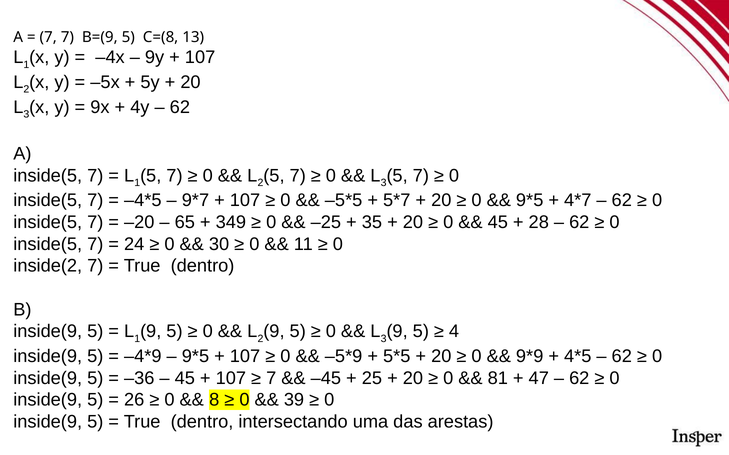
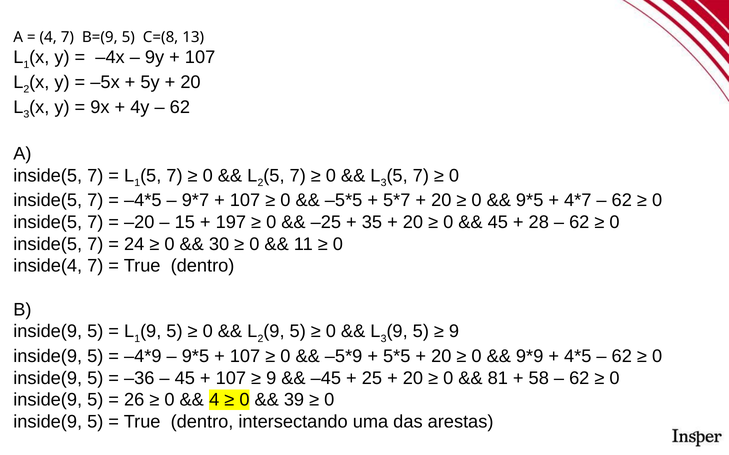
7 at (48, 37): 7 -> 4
65: 65 -> 15
349: 349 -> 197
inside(2: inside(2 -> inside(4
4 at (454, 332): 4 -> 9
7 at (271, 379): 7 -> 9
47: 47 -> 58
8 at (214, 401): 8 -> 4
